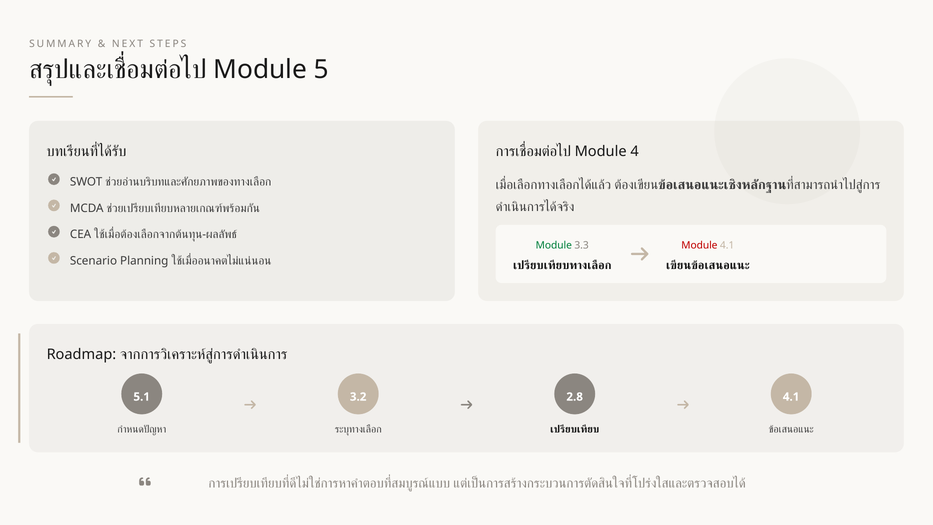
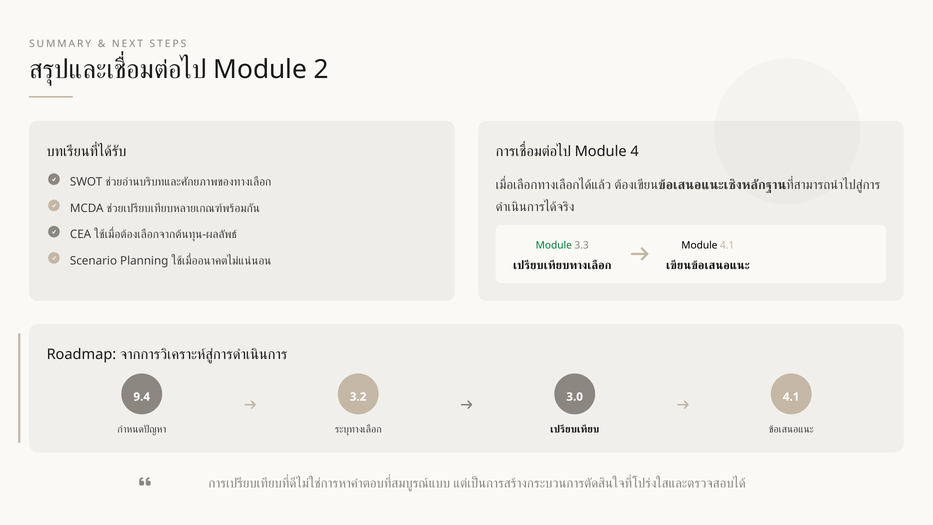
5: 5 -> 2
Module at (699, 246) colour: red -> black
5.1: 5.1 -> 9.4
2.8: 2.8 -> 3.0
